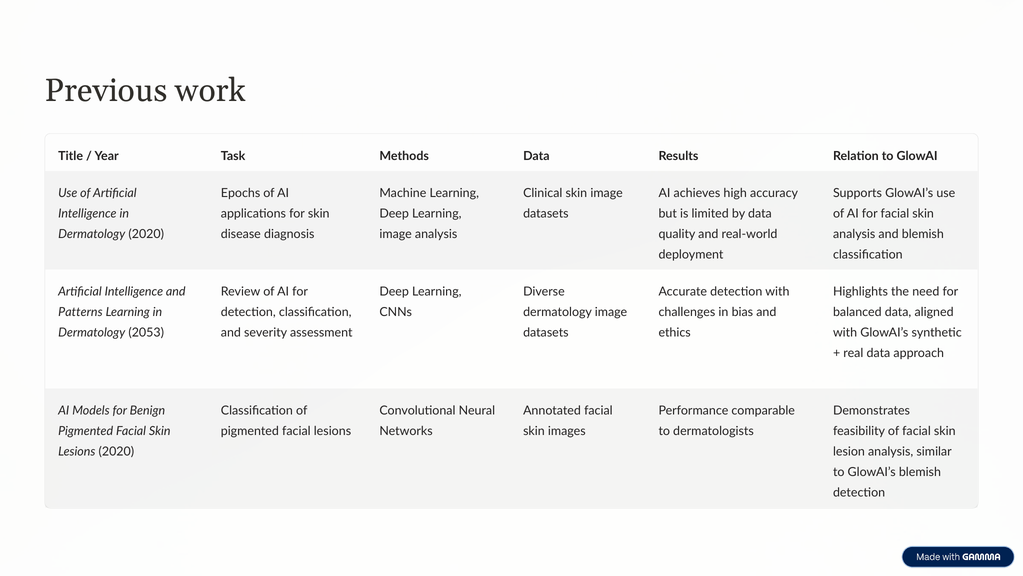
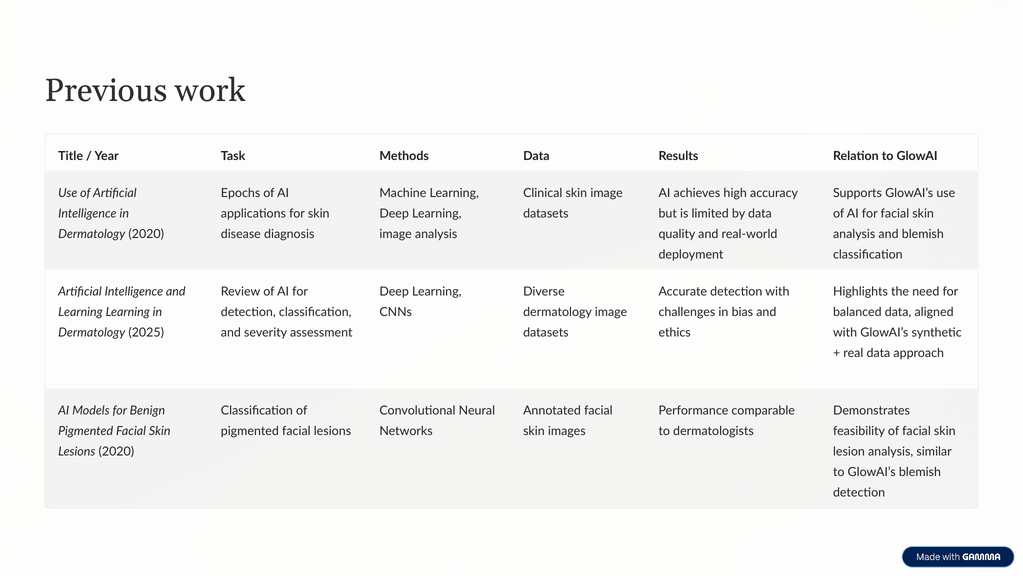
Patterns at (80, 312): Patterns -> Learning
2053: 2053 -> 2025
